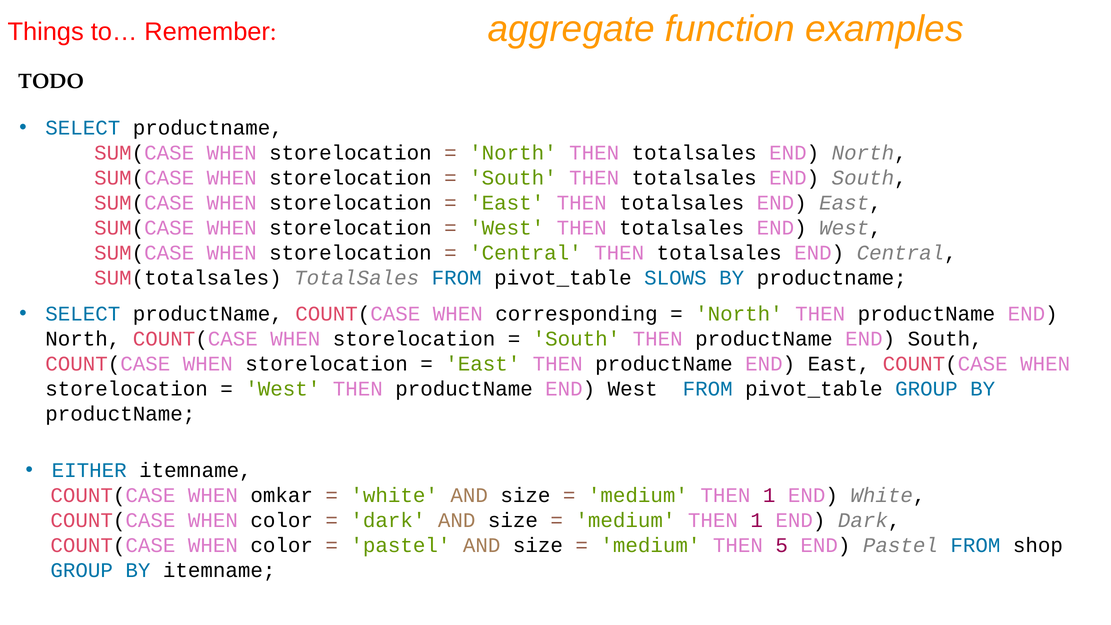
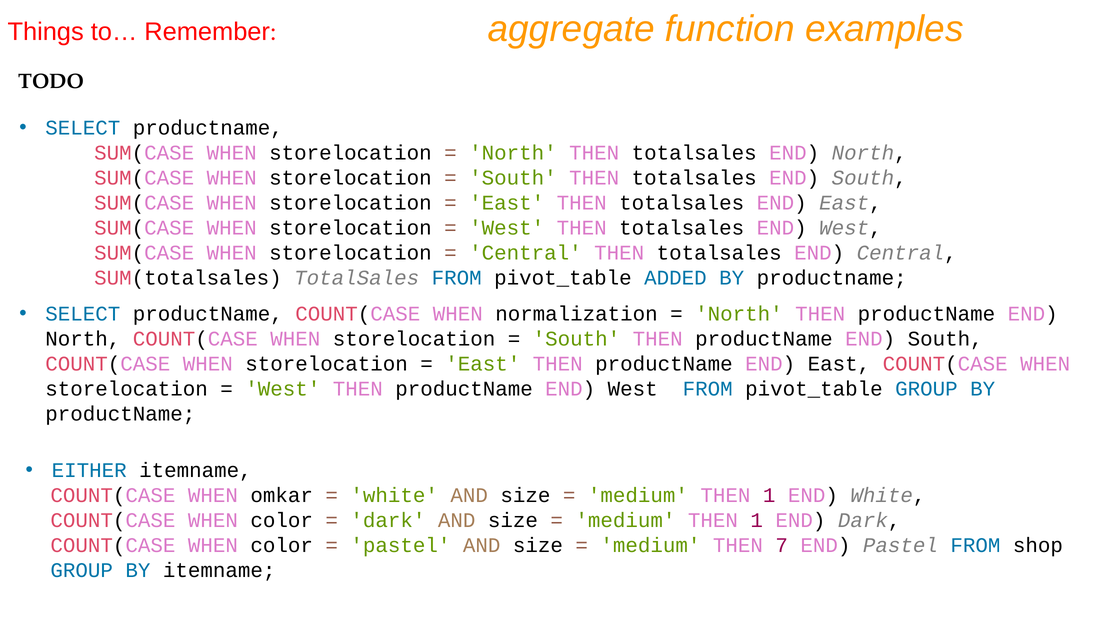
SLOWS: SLOWS -> ADDED
corresponding: corresponding -> normalization
5: 5 -> 7
